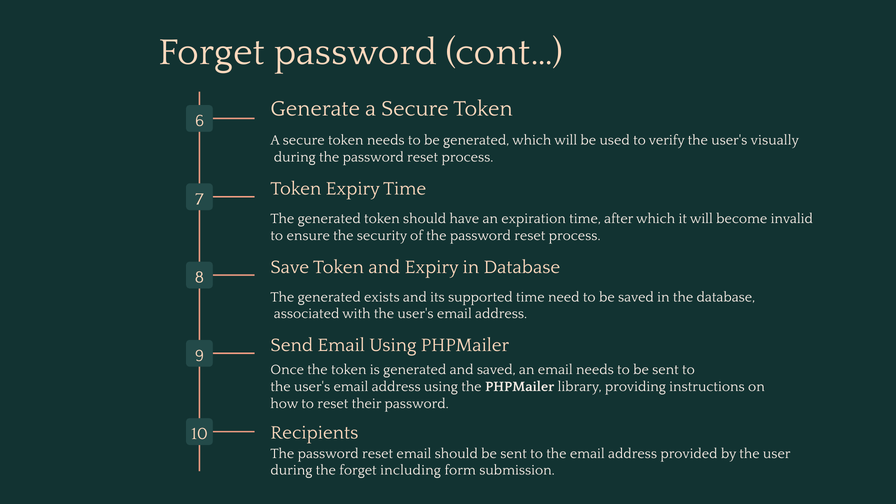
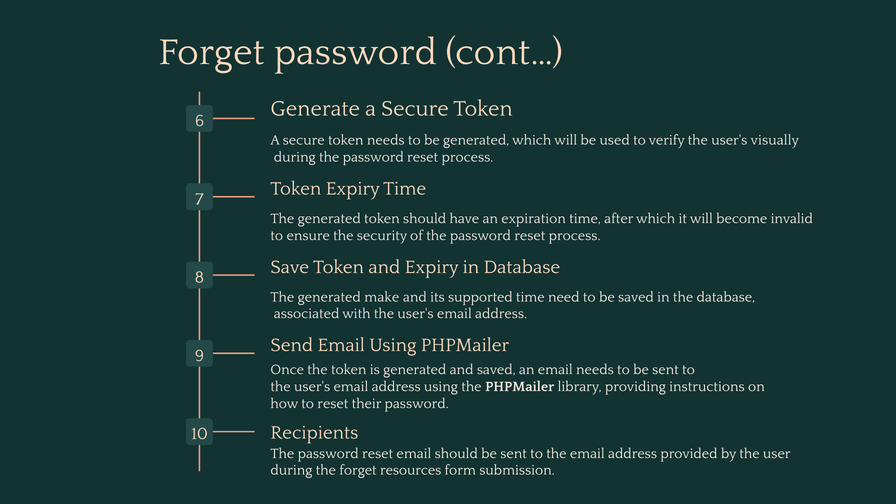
exists: exists -> make
including: including -> resources
